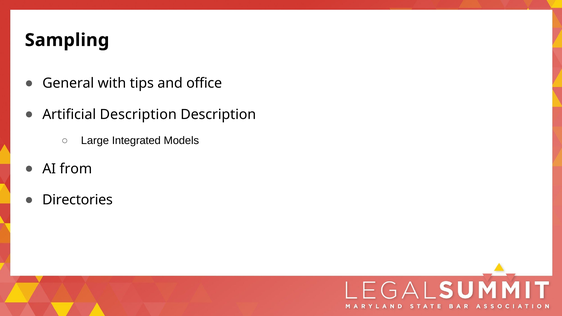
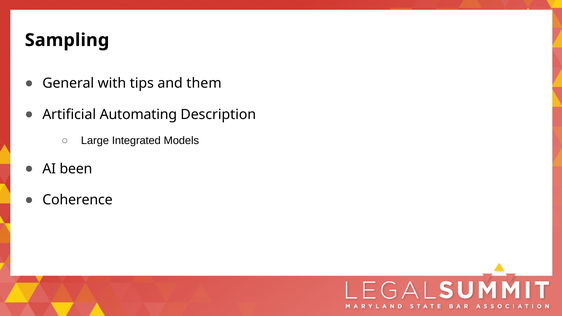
office: office -> them
Artificial Description: Description -> Automating
from: from -> been
Directories: Directories -> Coherence
